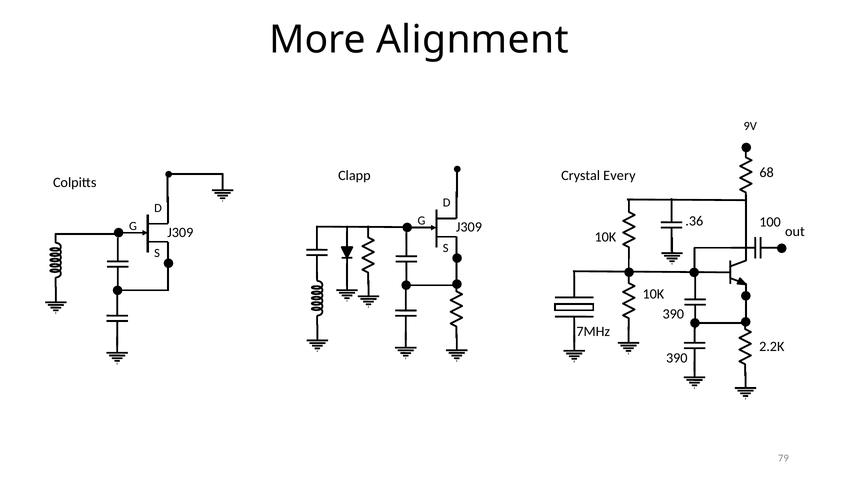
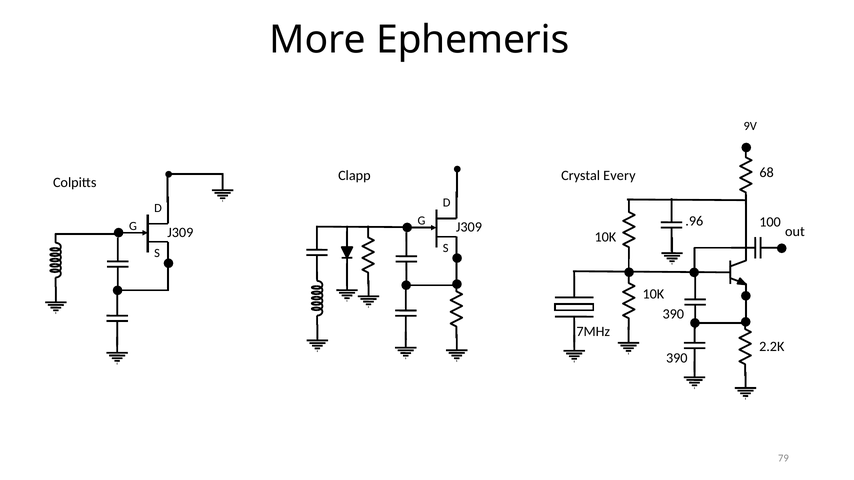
Alignment: Alignment -> Ephemeris
.36: .36 -> .96
